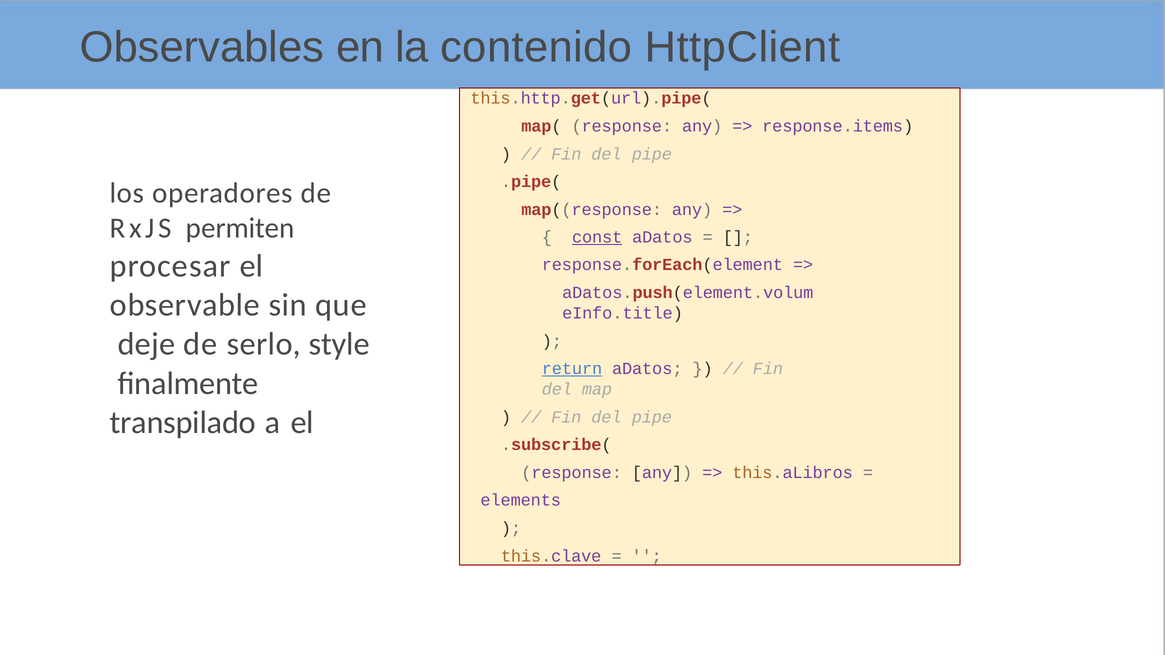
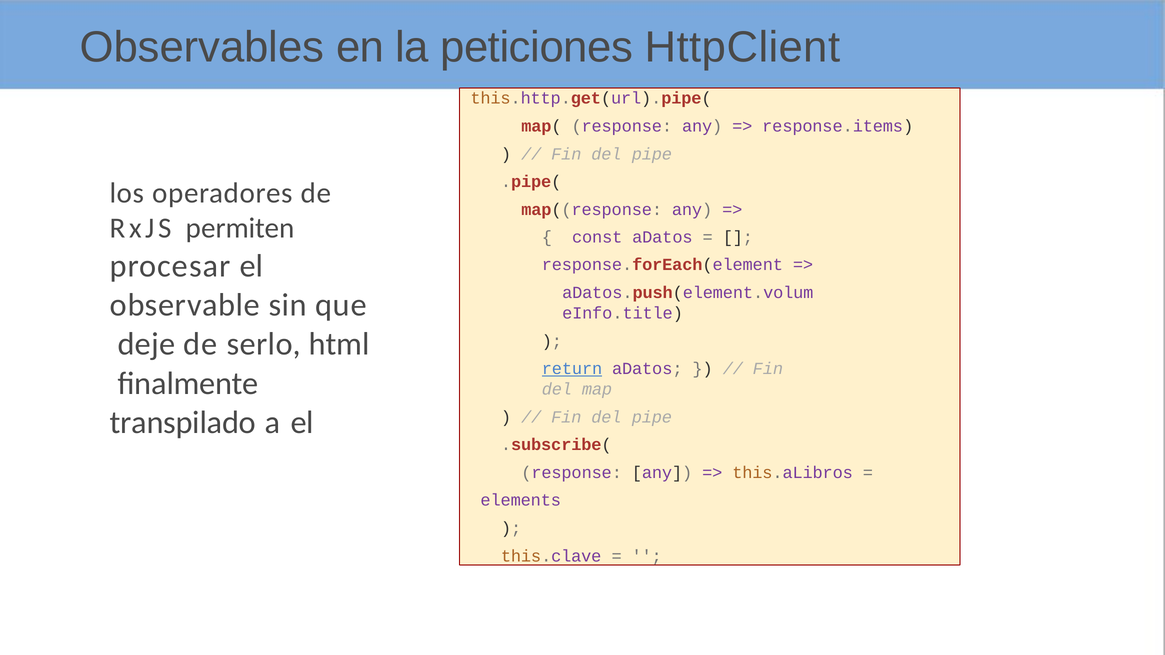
contenido: contenido -> peticiones
const underline: present -> none
style: style -> html
